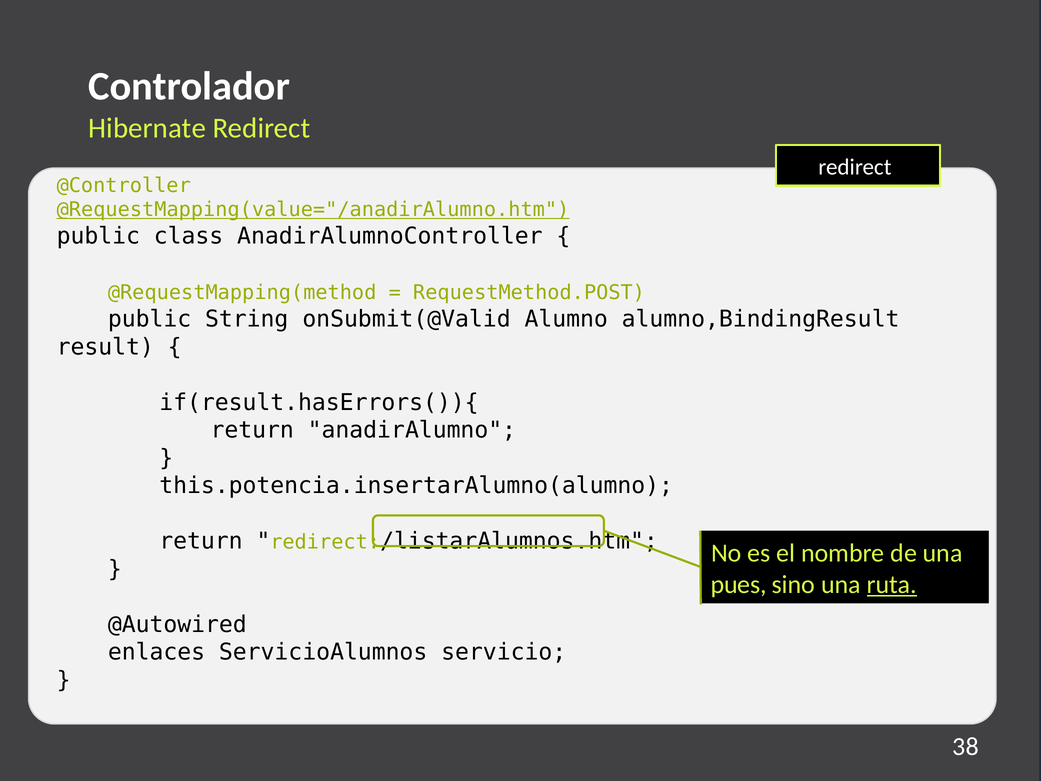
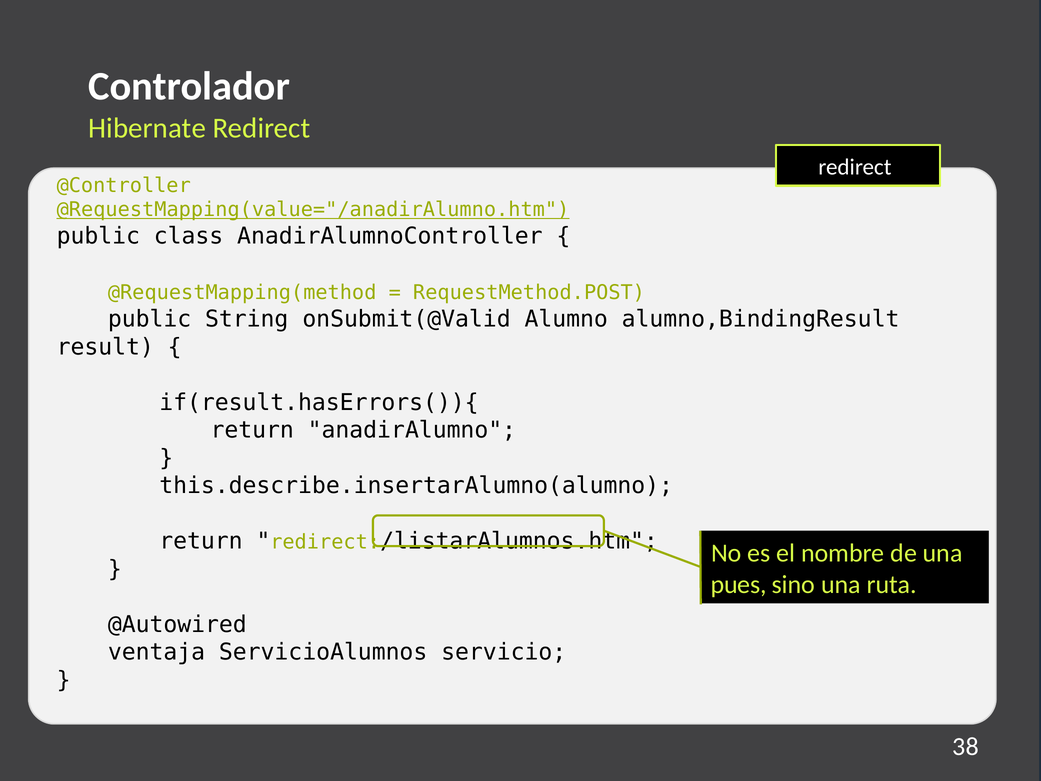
this.potencia.insertarAlumno(alumno: this.potencia.insertarAlumno(alumno -> this.describe.insertarAlumno(alumno
ruta underline: present -> none
enlaces: enlaces -> ventaja
